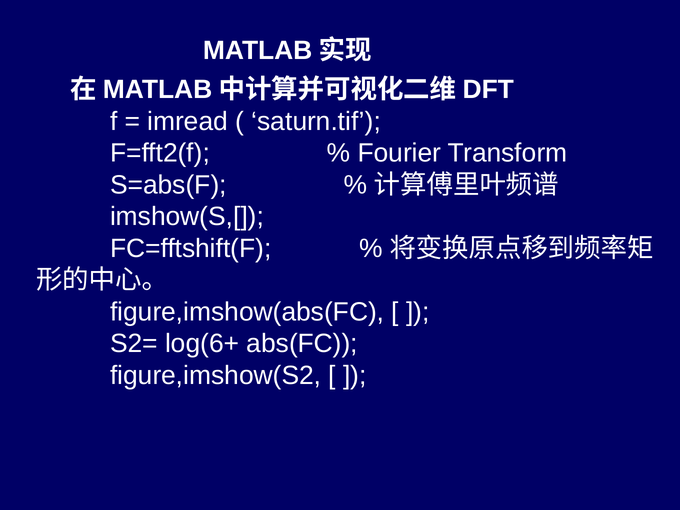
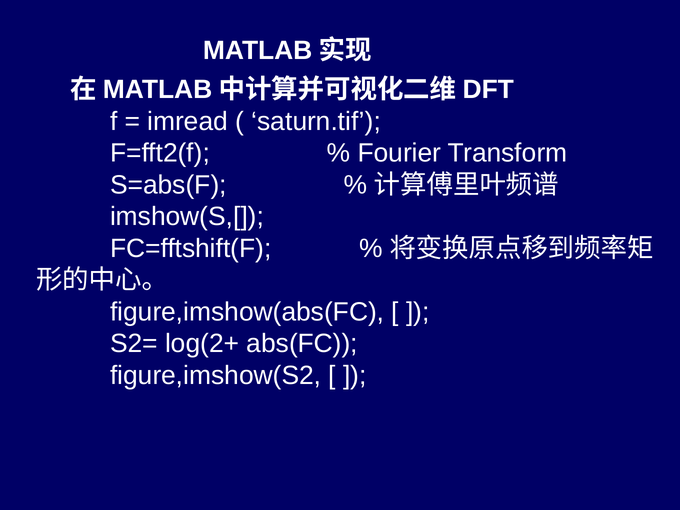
log(6+: log(6+ -> log(2+
